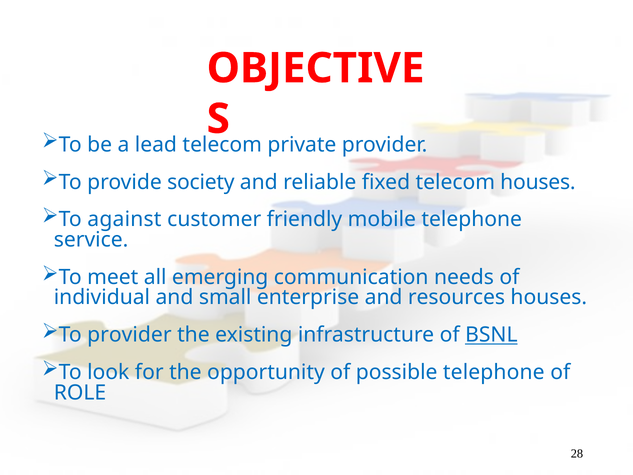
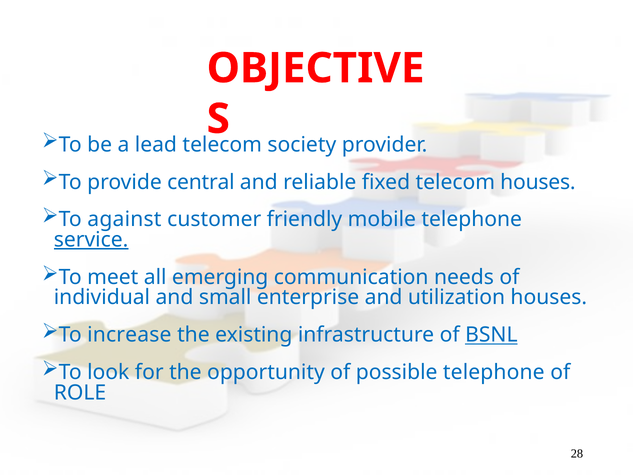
private: private -> society
society: society -> central
service underline: none -> present
resources: resources -> utilization
To provider: provider -> increase
